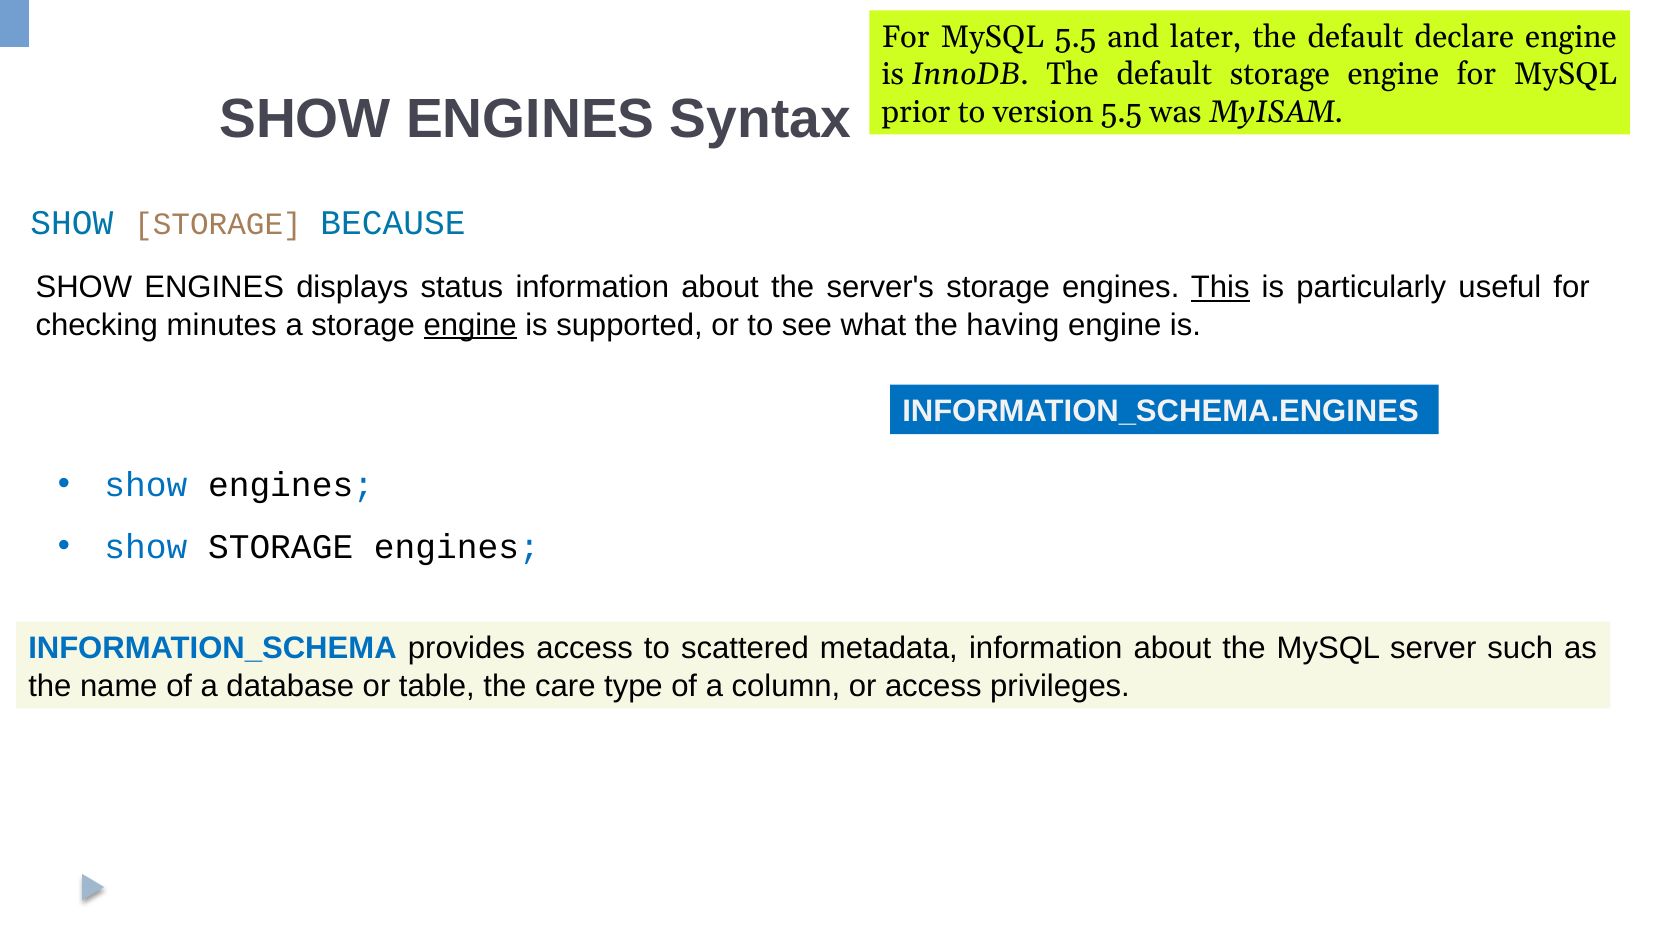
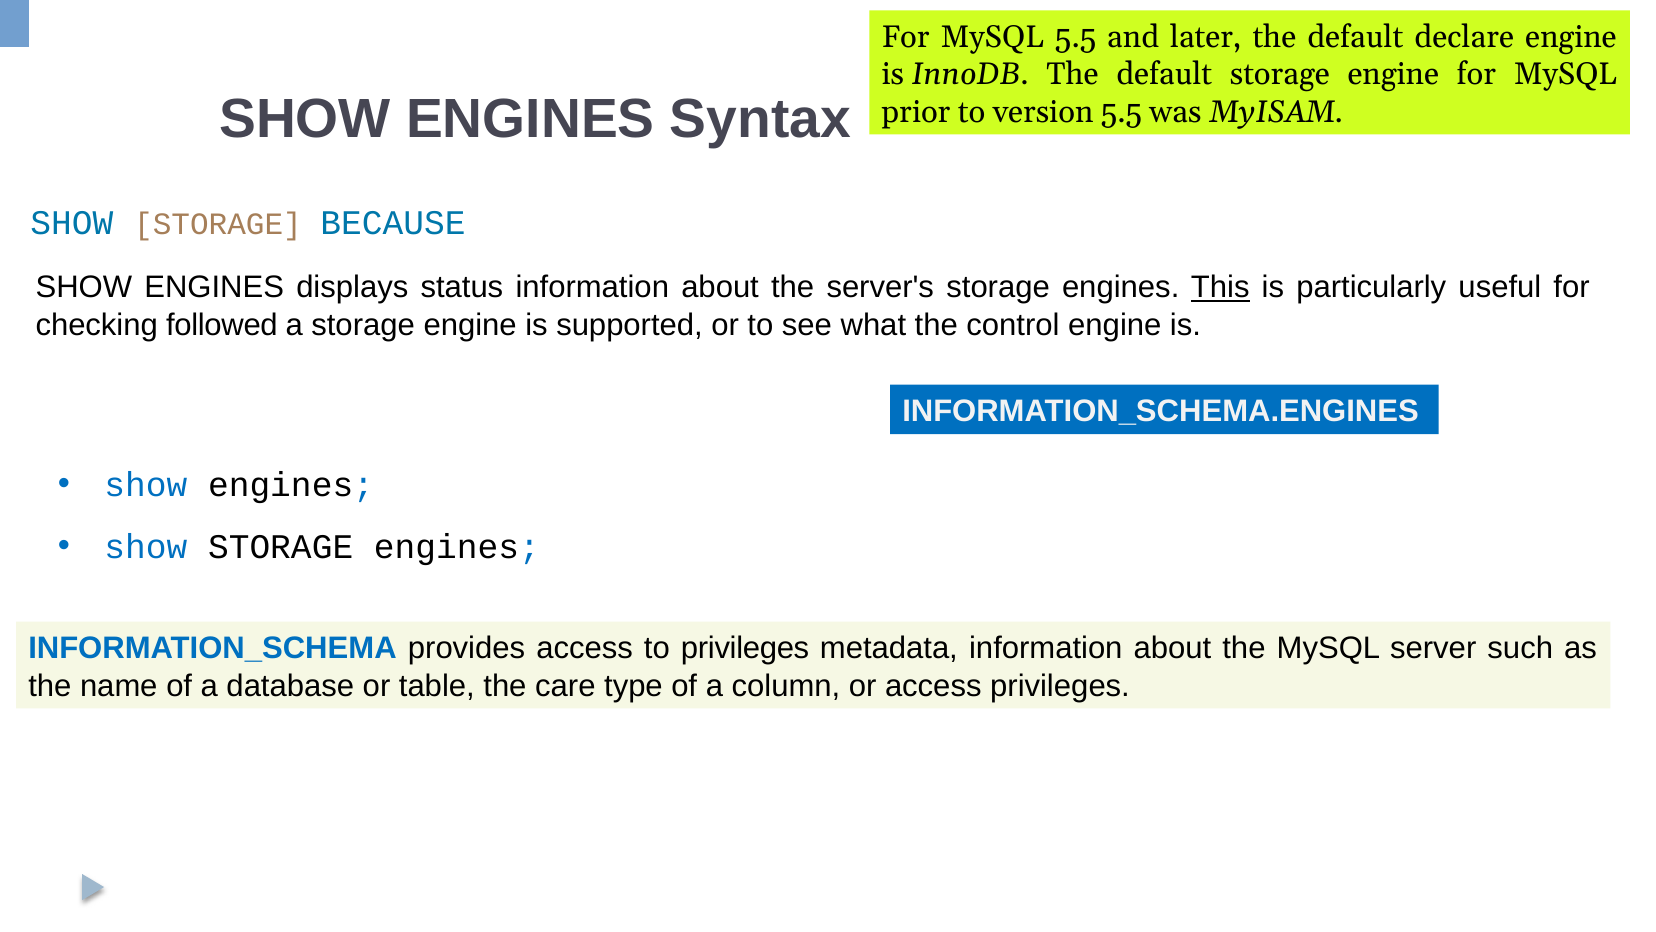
minutes: minutes -> followed
engine at (470, 325) underline: present -> none
having: having -> control
to scattered: scattered -> privileges
